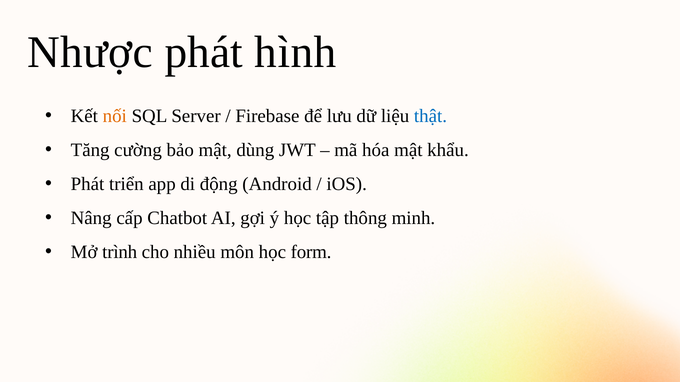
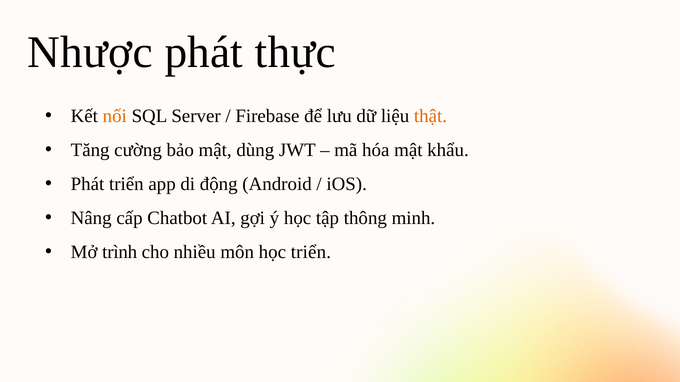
hình: hình -> thực
thật colour: blue -> orange
học form: form -> triển
